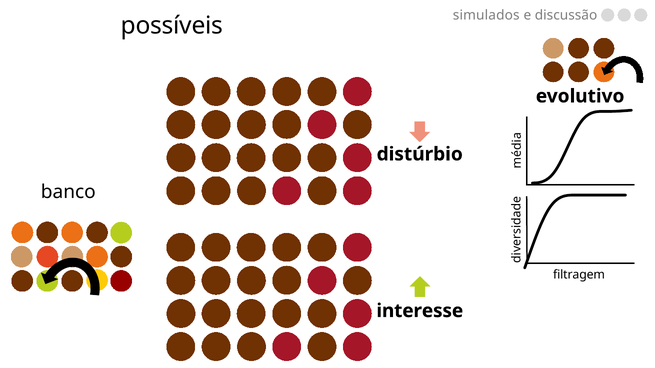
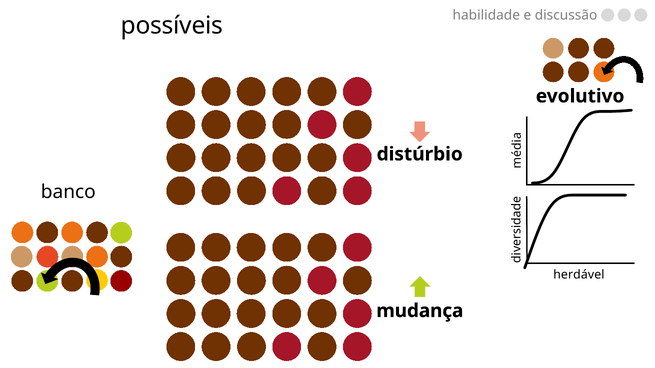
simulados: simulados -> habilidade
filtragem: filtragem -> herdável
interesse: interesse -> mudança
